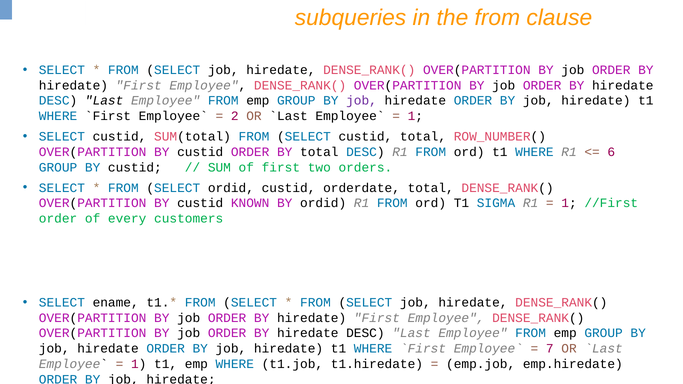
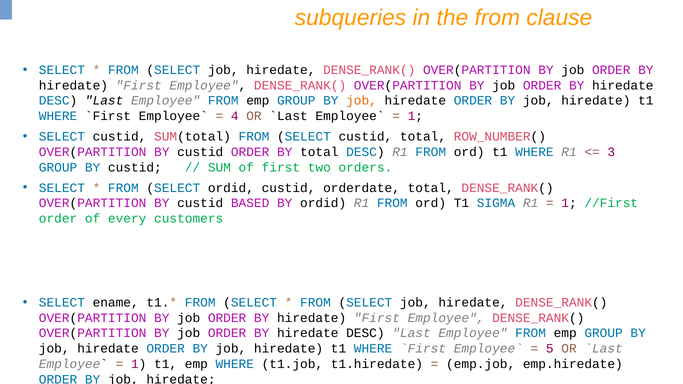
job at (362, 101) colour: purple -> orange
2: 2 -> 4
6: 6 -> 3
KNOWN: KNOWN -> BASED
7: 7 -> 5
